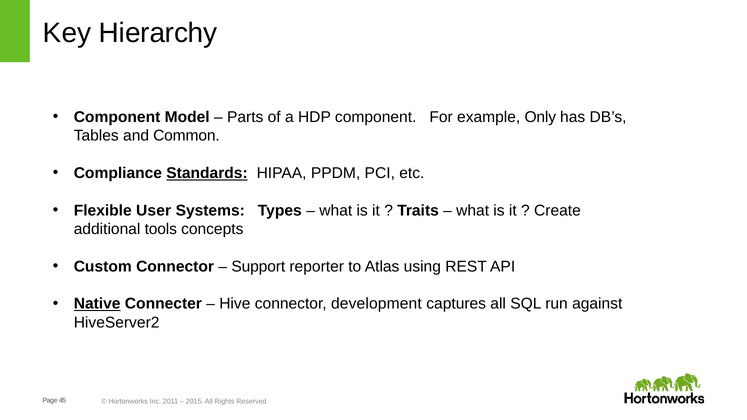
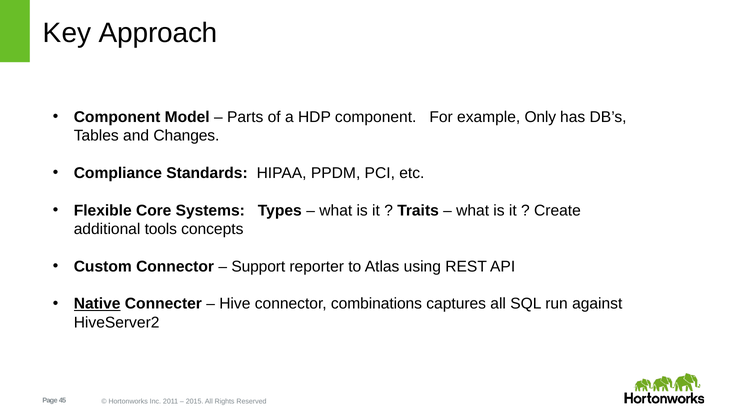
Hierarchy: Hierarchy -> Approach
Common: Common -> Changes
Standards underline: present -> none
User: User -> Core
development: development -> combinations
